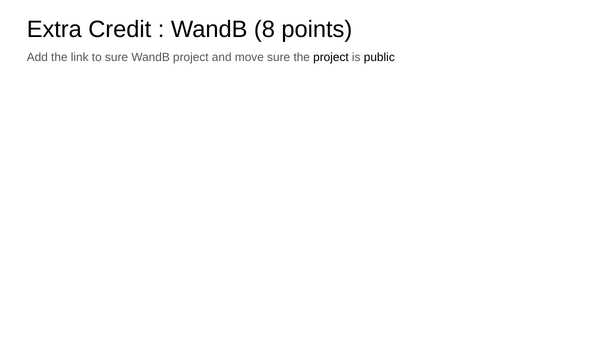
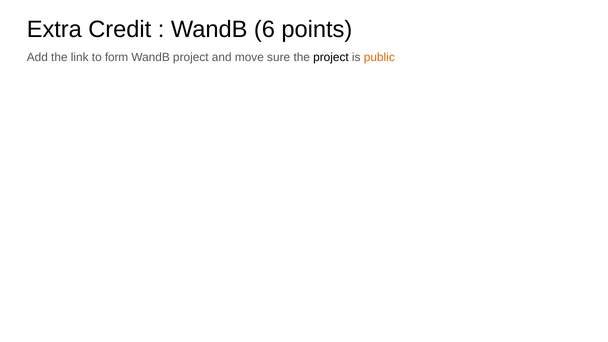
8: 8 -> 6
to sure: sure -> form
public colour: black -> orange
